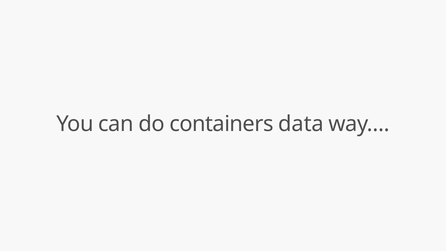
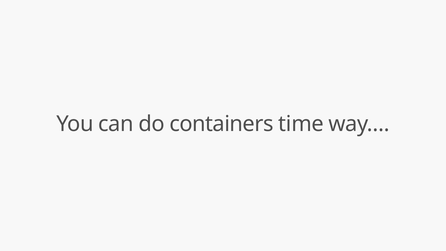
data: data -> time
